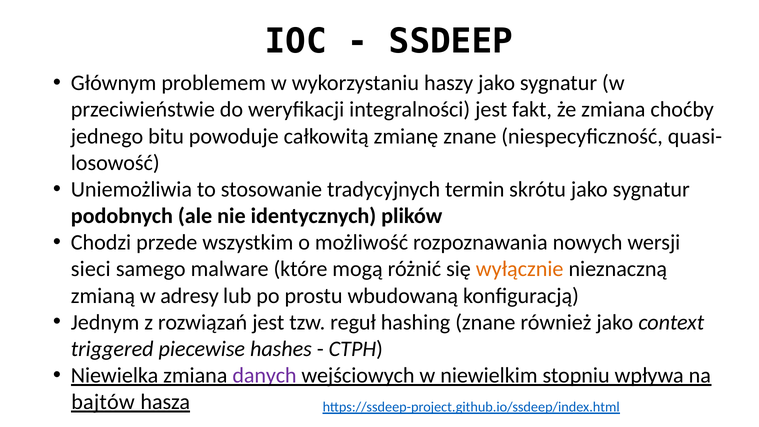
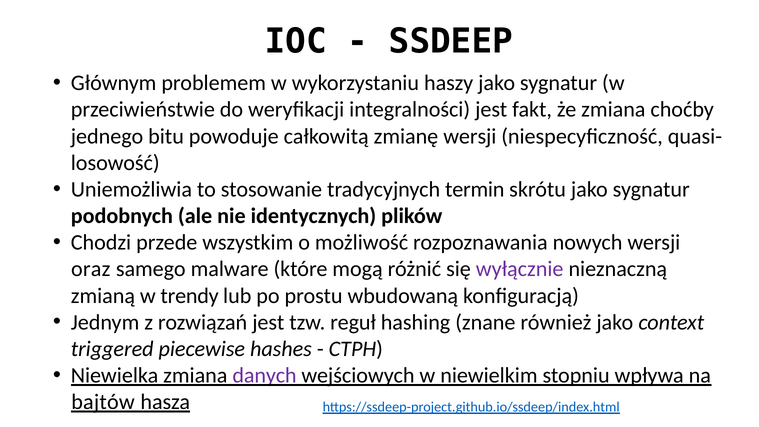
zmianę znane: znane -> wersji
sieci: sieci -> oraz
wyłącznie colour: orange -> purple
adresy: adresy -> trendy
